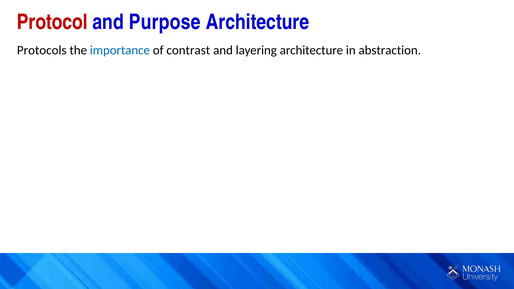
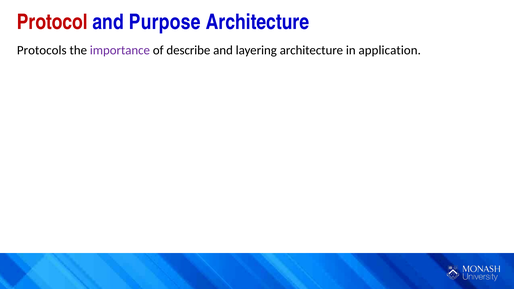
importance colour: blue -> purple
contrast: contrast -> describe
abstraction: abstraction -> application
